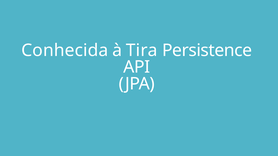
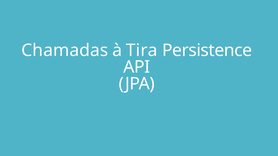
Conhecida: Conhecida -> Chamadas
